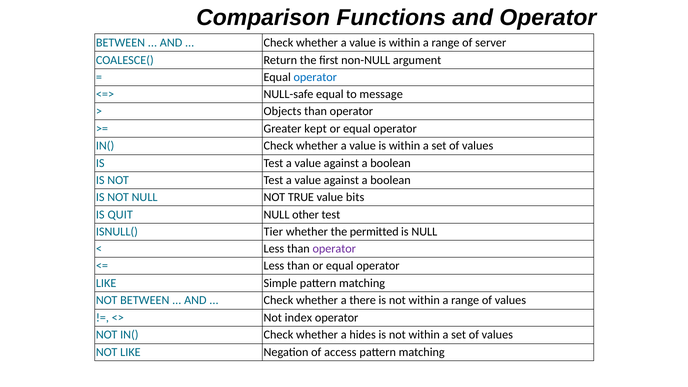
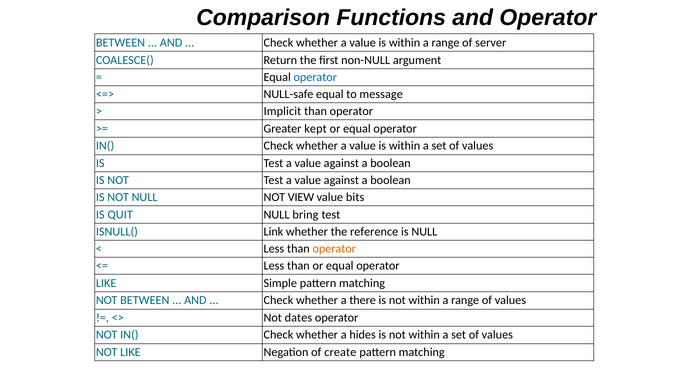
Objects: Objects -> Implicit
TRUE: TRUE -> VIEW
other: other -> bring
Tier: Tier -> Link
permitted: permitted -> reference
operator at (334, 249) colour: purple -> orange
index: index -> dates
access: access -> create
